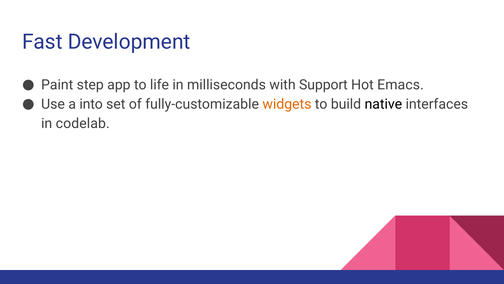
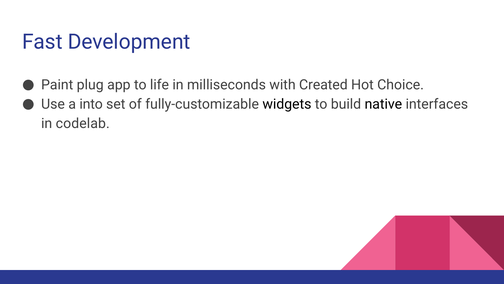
step: step -> plug
Support: Support -> Created
Emacs: Emacs -> Choice
widgets colour: orange -> black
